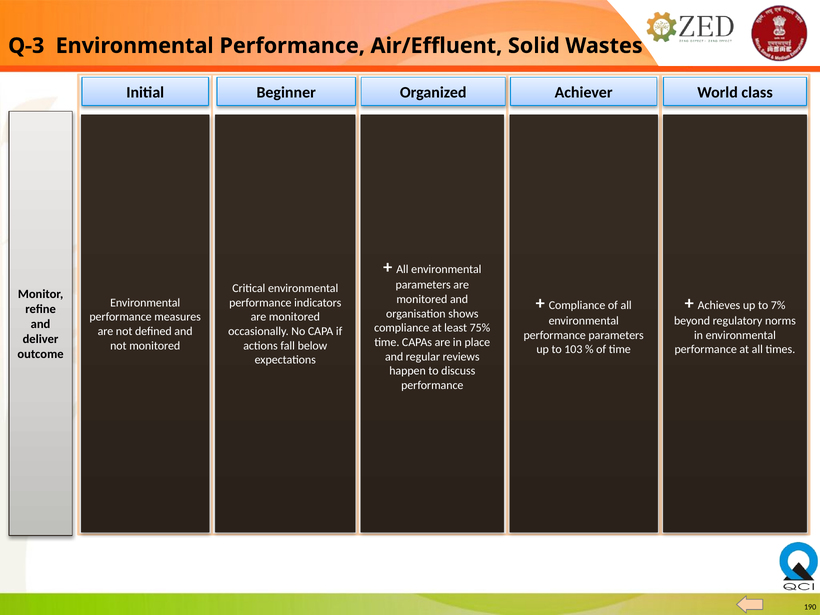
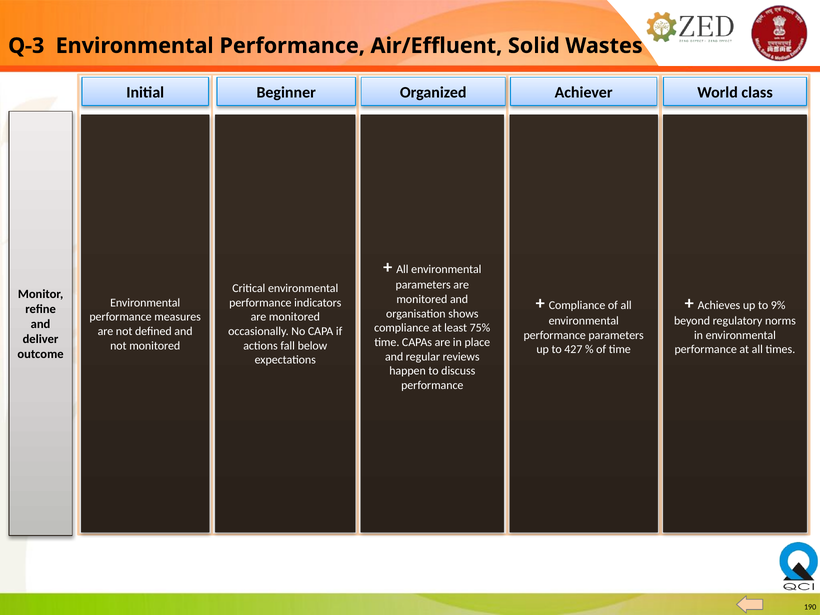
7%: 7% -> 9%
103: 103 -> 427
